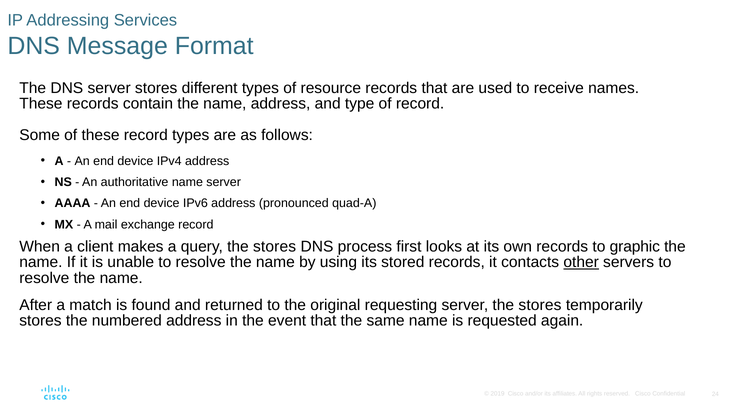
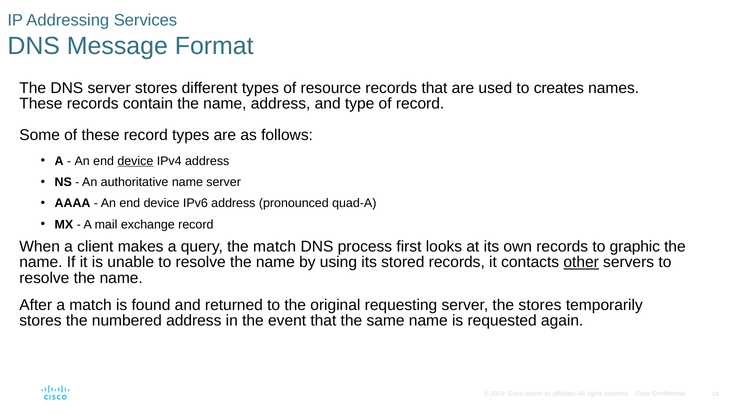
receive: receive -> creates
device at (135, 161) underline: none -> present
query the stores: stores -> match
